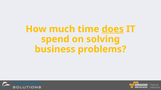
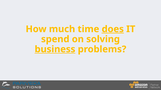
business underline: none -> present
